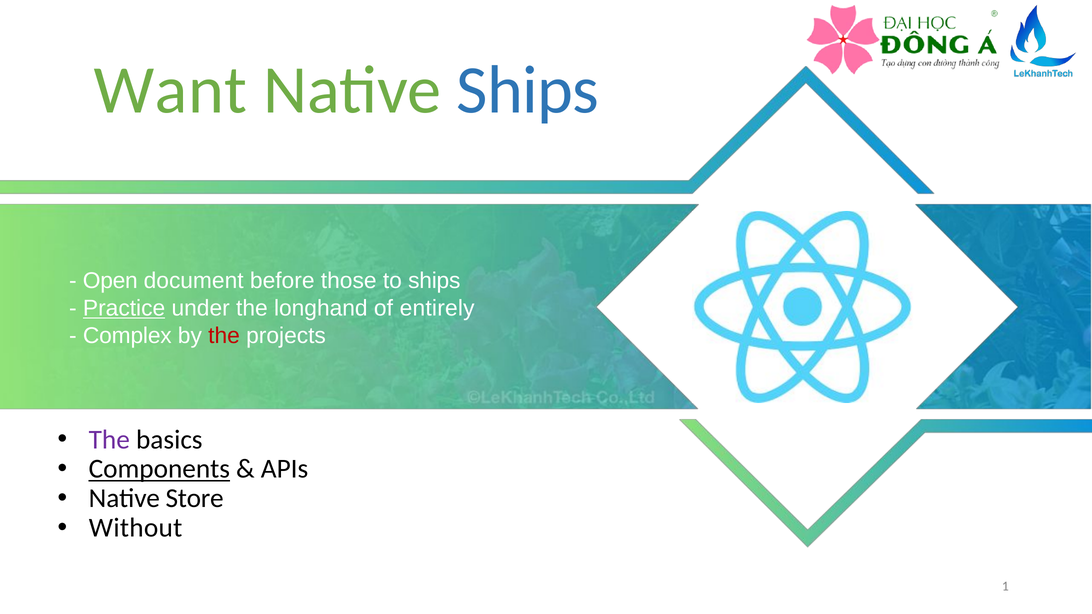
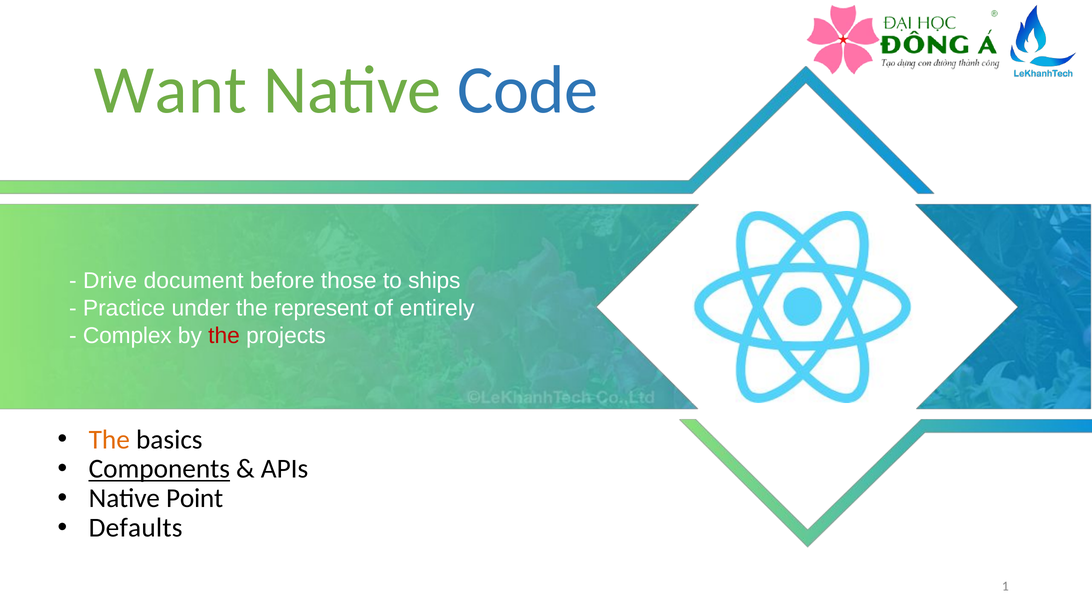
Native Ships: Ships -> Code
Open: Open -> Drive
Practice underline: present -> none
longhand: longhand -> represent
The at (109, 440) colour: purple -> orange
Store: Store -> Point
Without: Without -> Defaults
